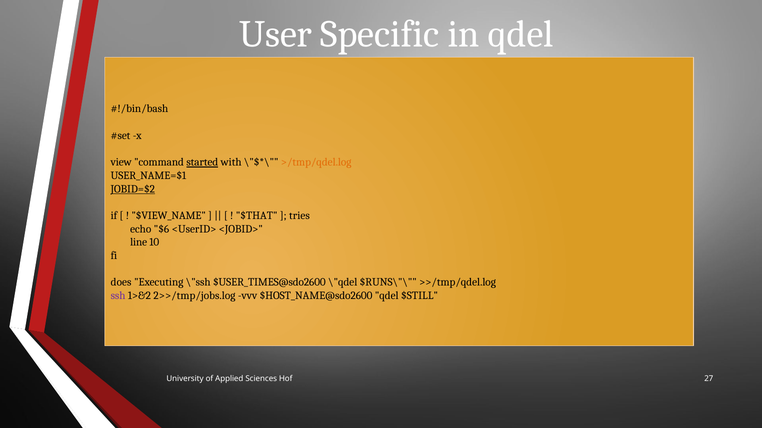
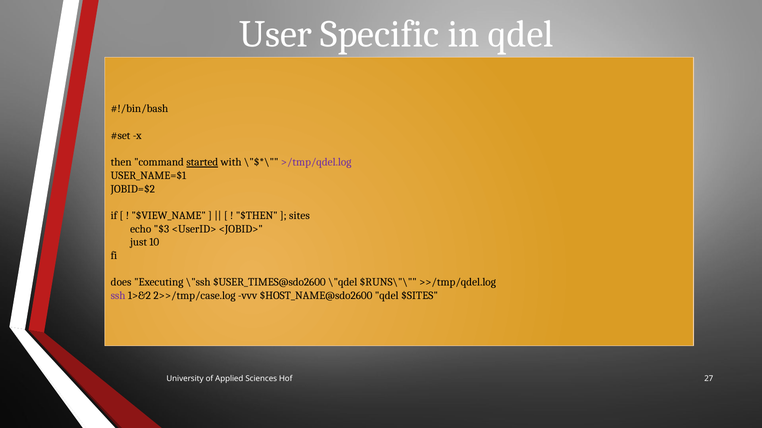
view: view -> then
>/tmp/qdel.log colour: orange -> purple
JOBID=$2 underline: present -> none
$THAT: $THAT -> $THEN
tries: tries -> sites
$6: $6 -> $3
line: line -> just
2>>/tmp/jobs.log: 2>>/tmp/jobs.log -> 2>>/tmp/case.log
$STILL: $STILL -> $SITES
